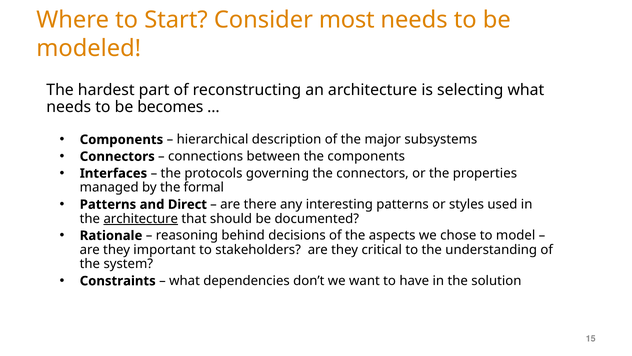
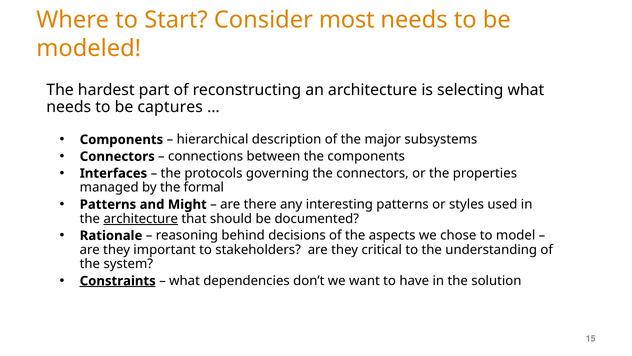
becomes: becomes -> captures
Direct: Direct -> Might
Constraints underline: none -> present
